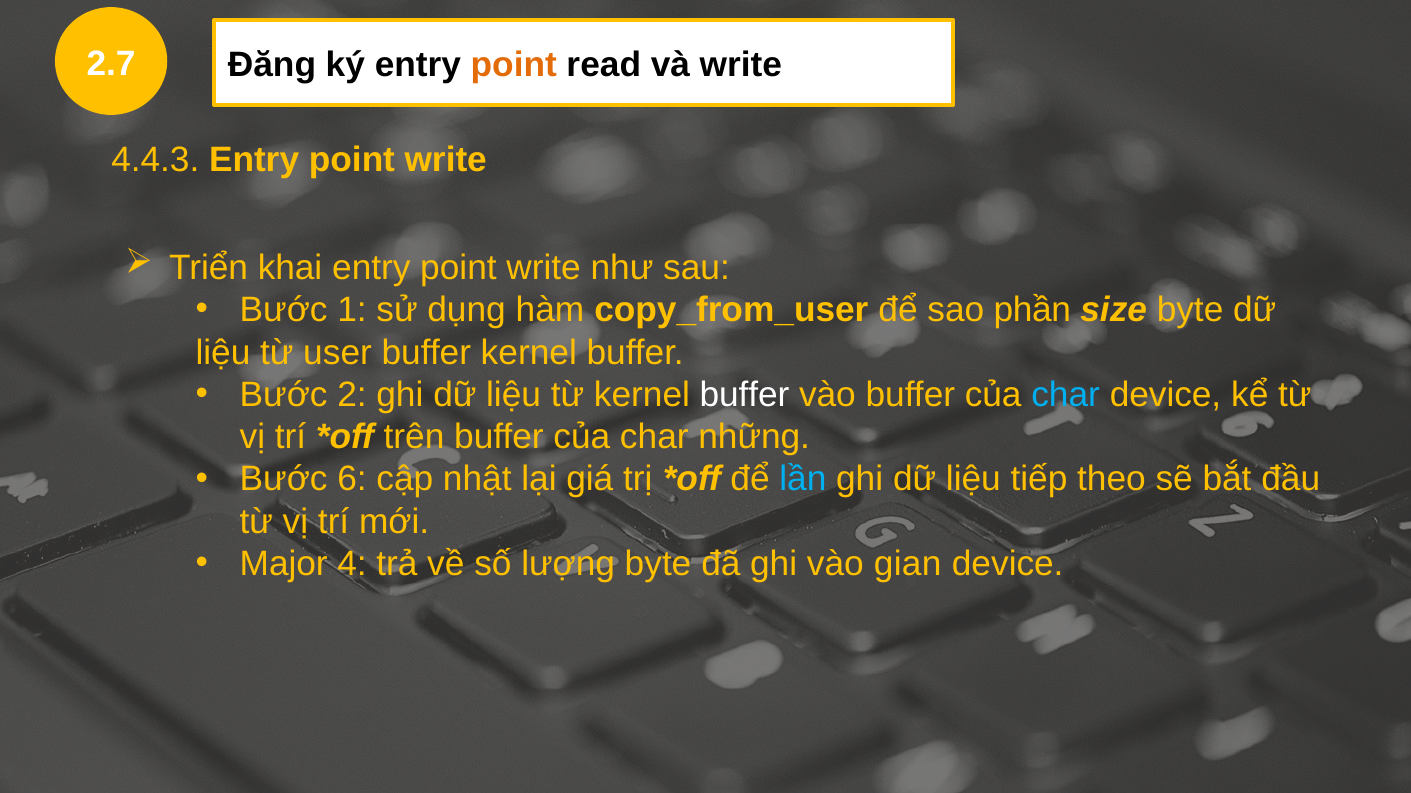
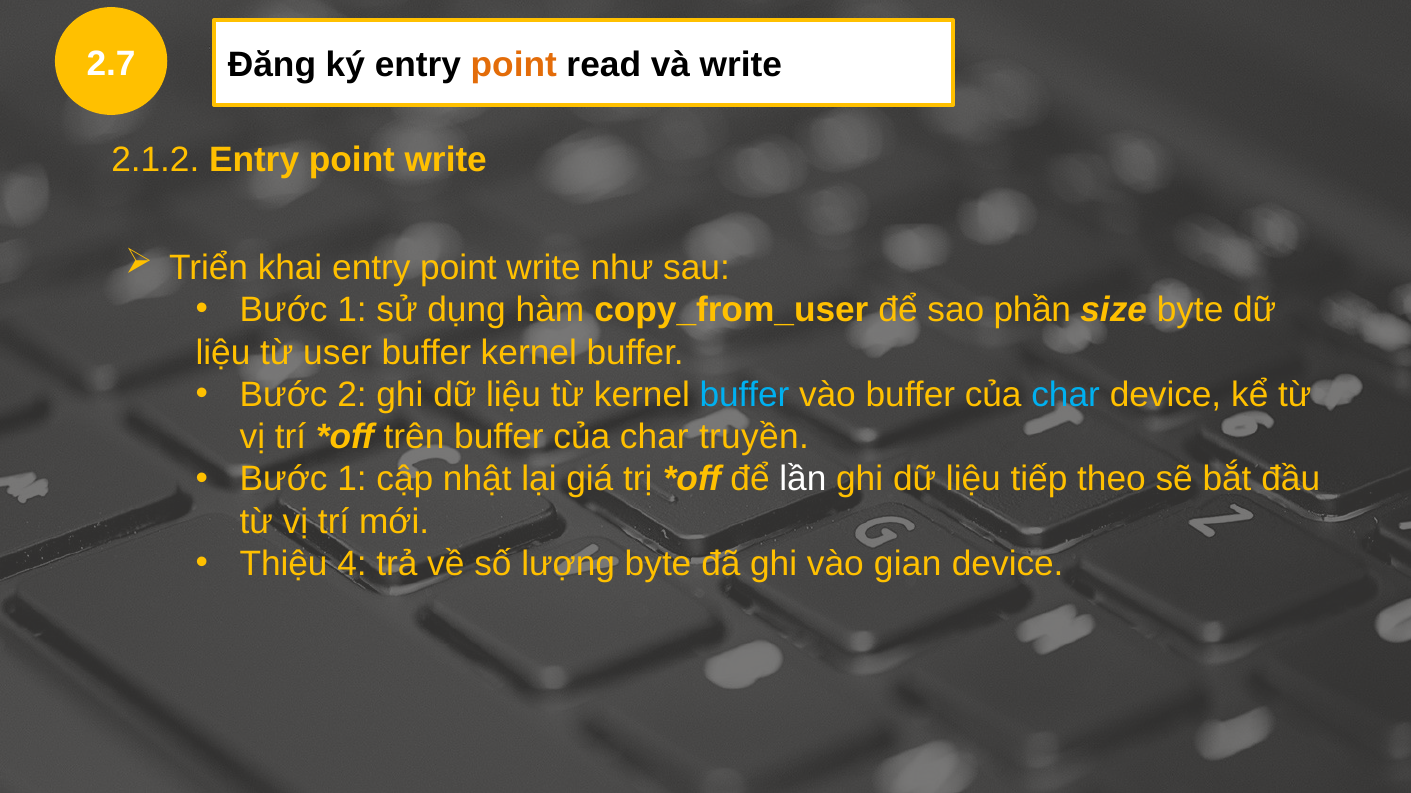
4.4.3: 4.4.3 -> 2.1.2
buffer at (744, 395) colour: white -> light blue
những: những -> truyền
6 at (352, 480): 6 -> 1
lần colour: light blue -> white
Major: Major -> Thiệu
